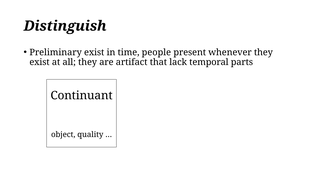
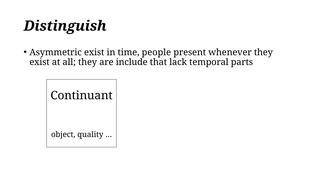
Preliminary: Preliminary -> Asymmetric
artifact: artifact -> include
